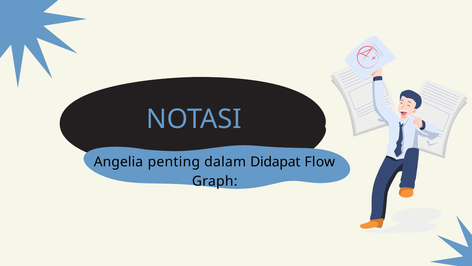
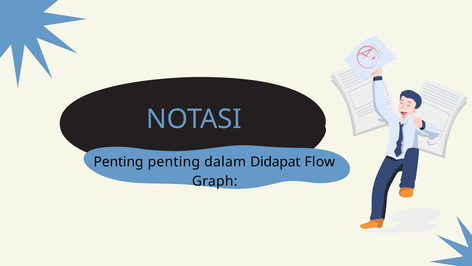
Angelia at (118, 162): Angelia -> Penting
